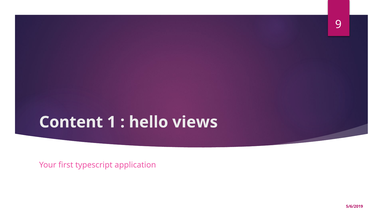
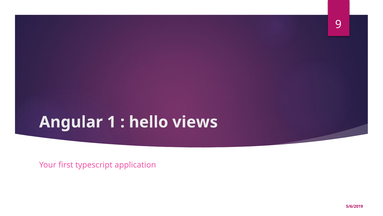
Content: Content -> Angular
